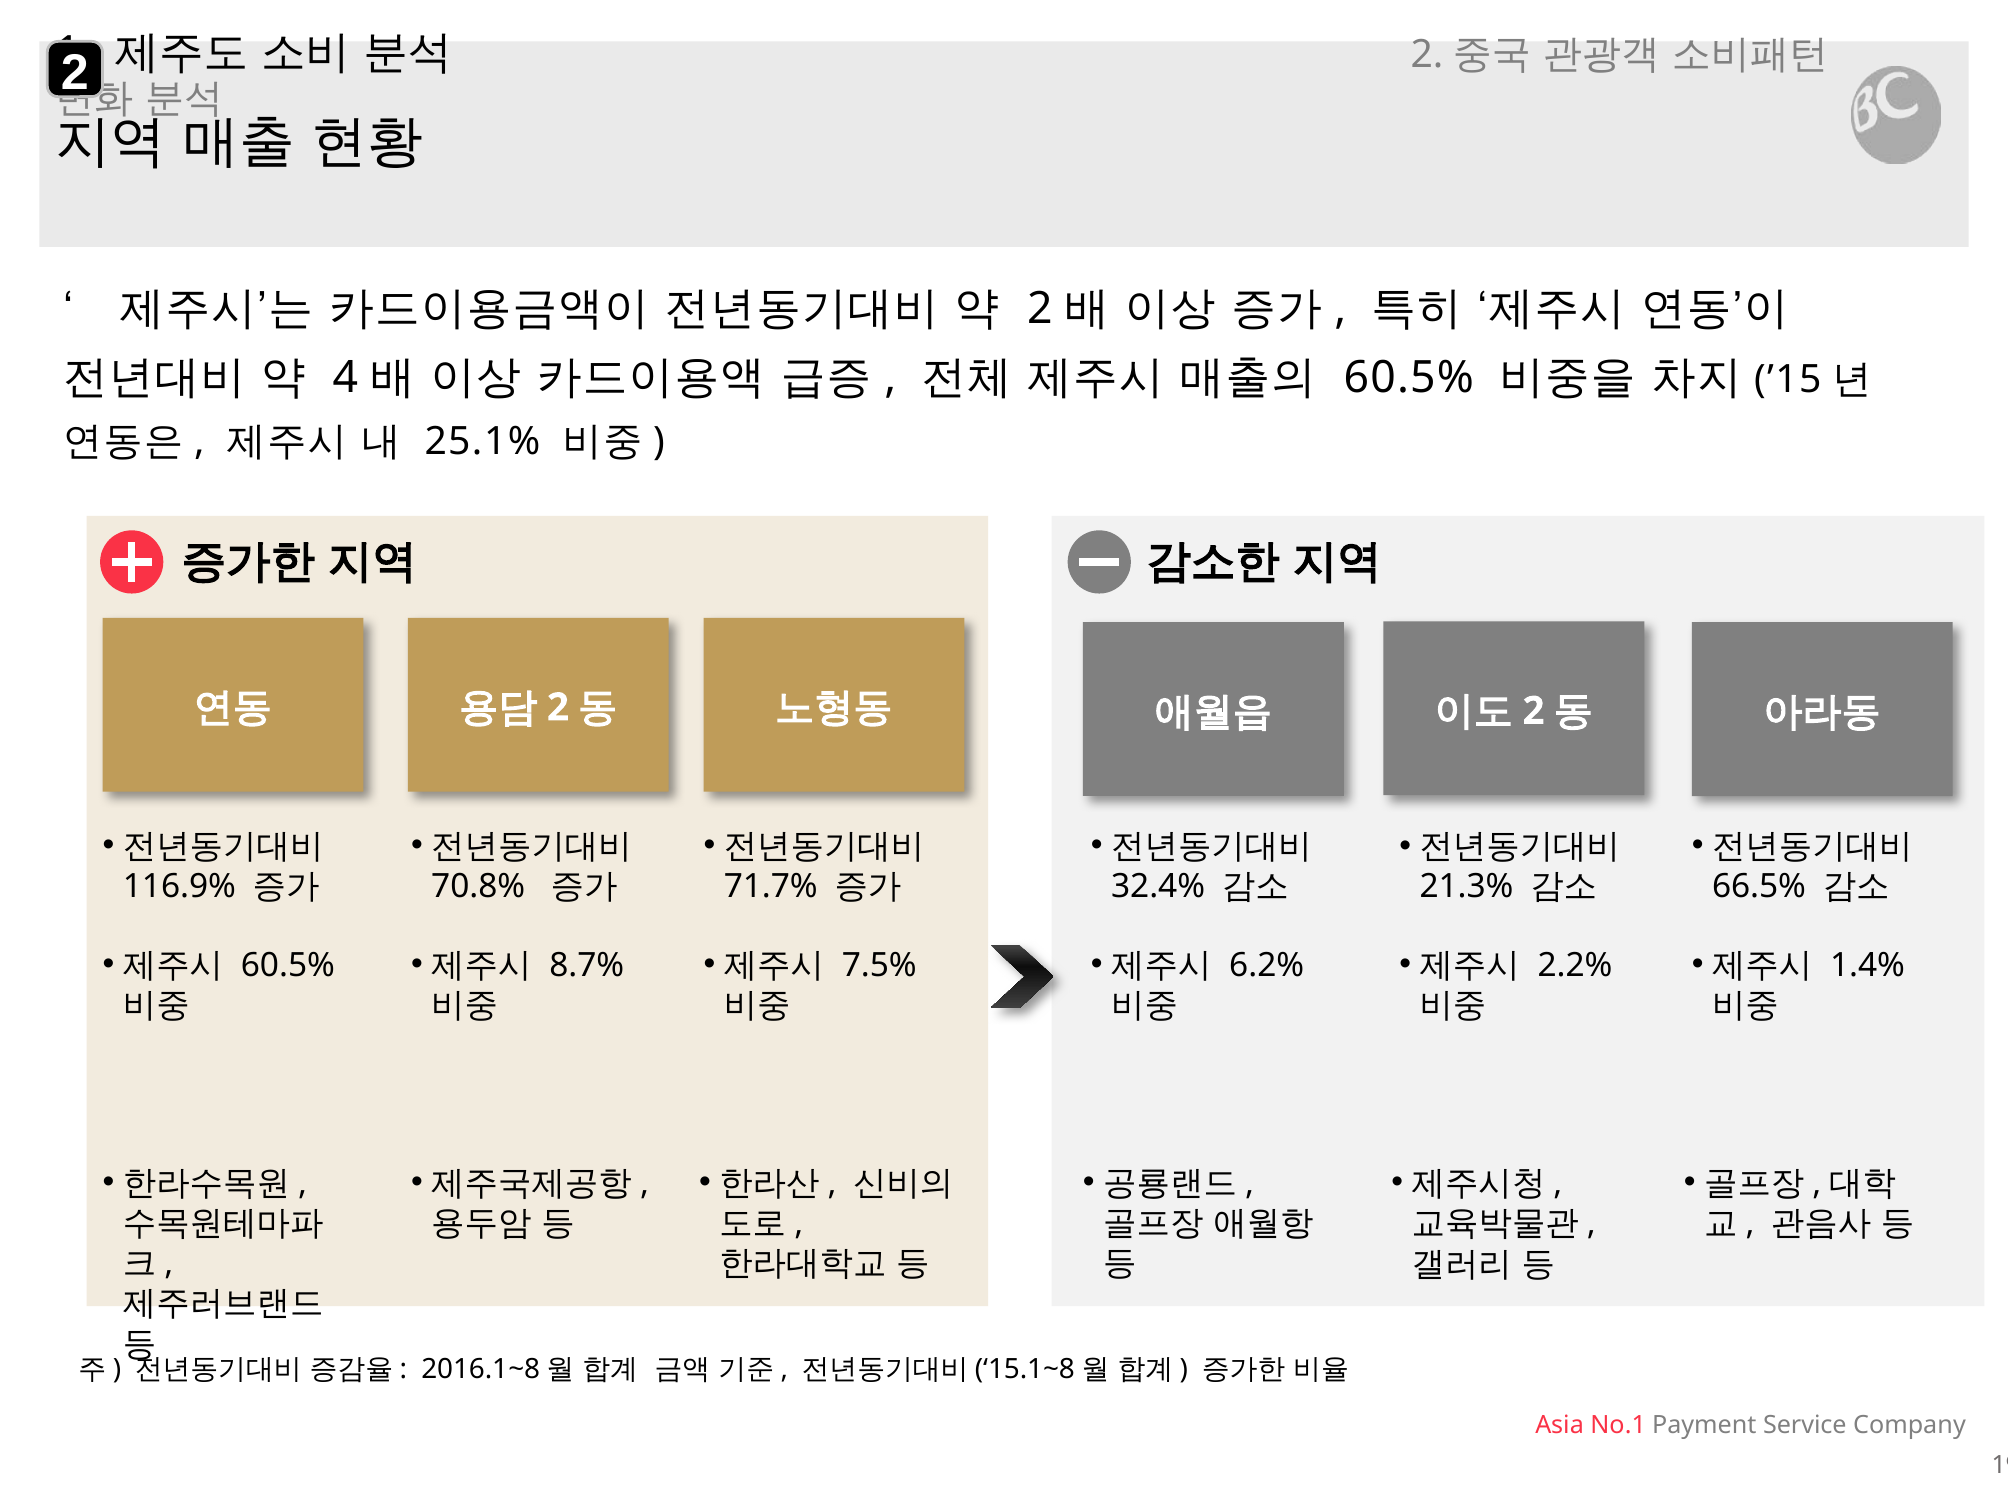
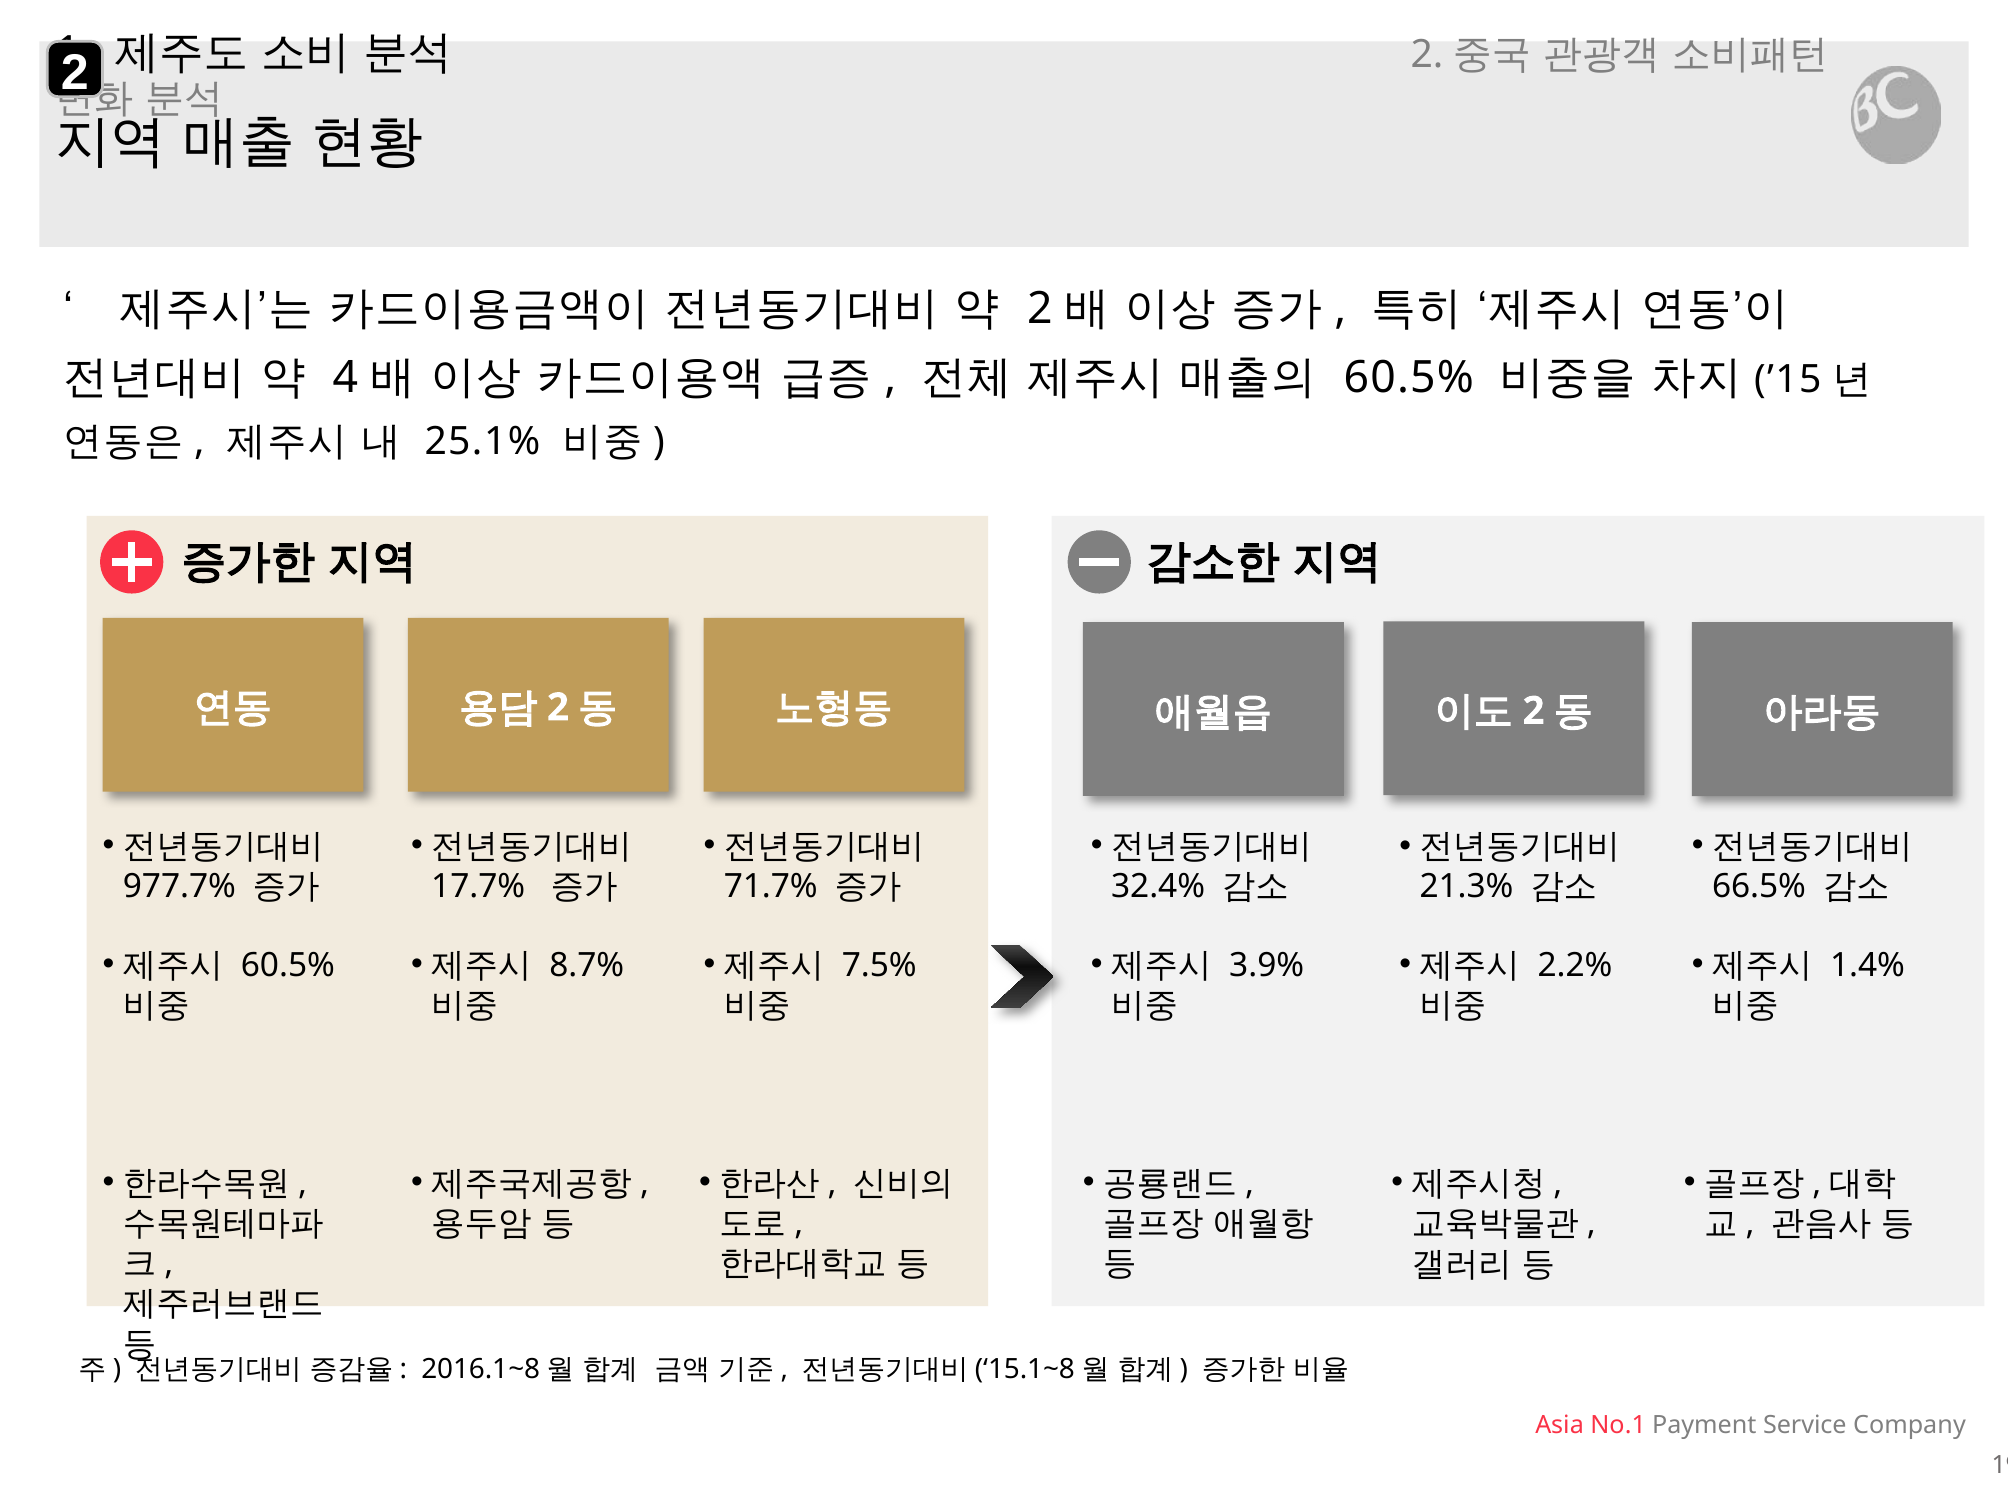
116.9%: 116.9% -> 977.7%
70.8%: 70.8% -> 17.7%
6.2%: 6.2% -> 3.9%
